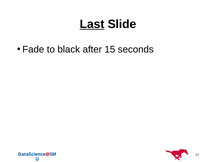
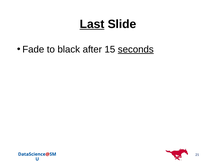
seconds underline: none -> present
